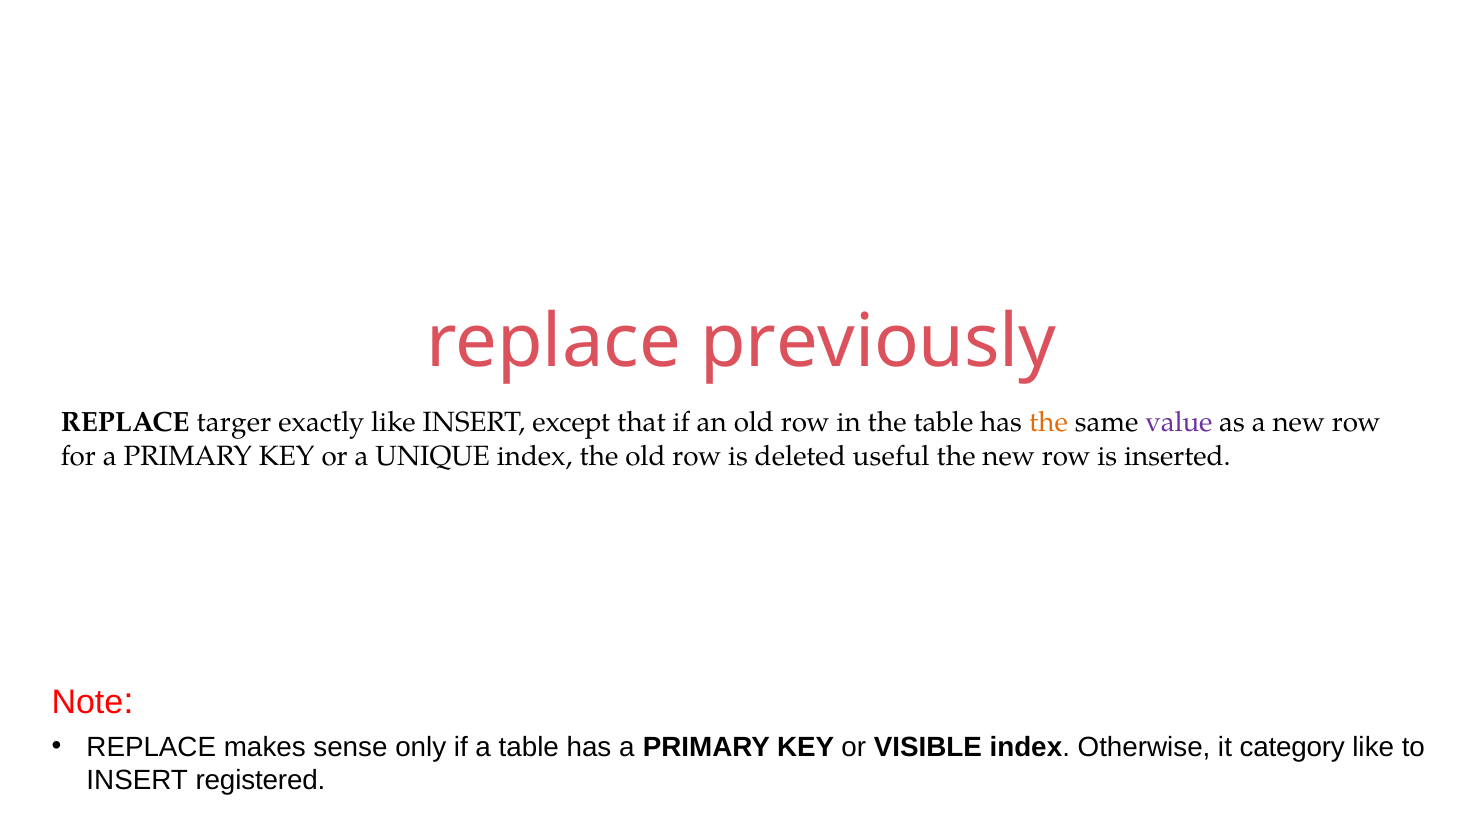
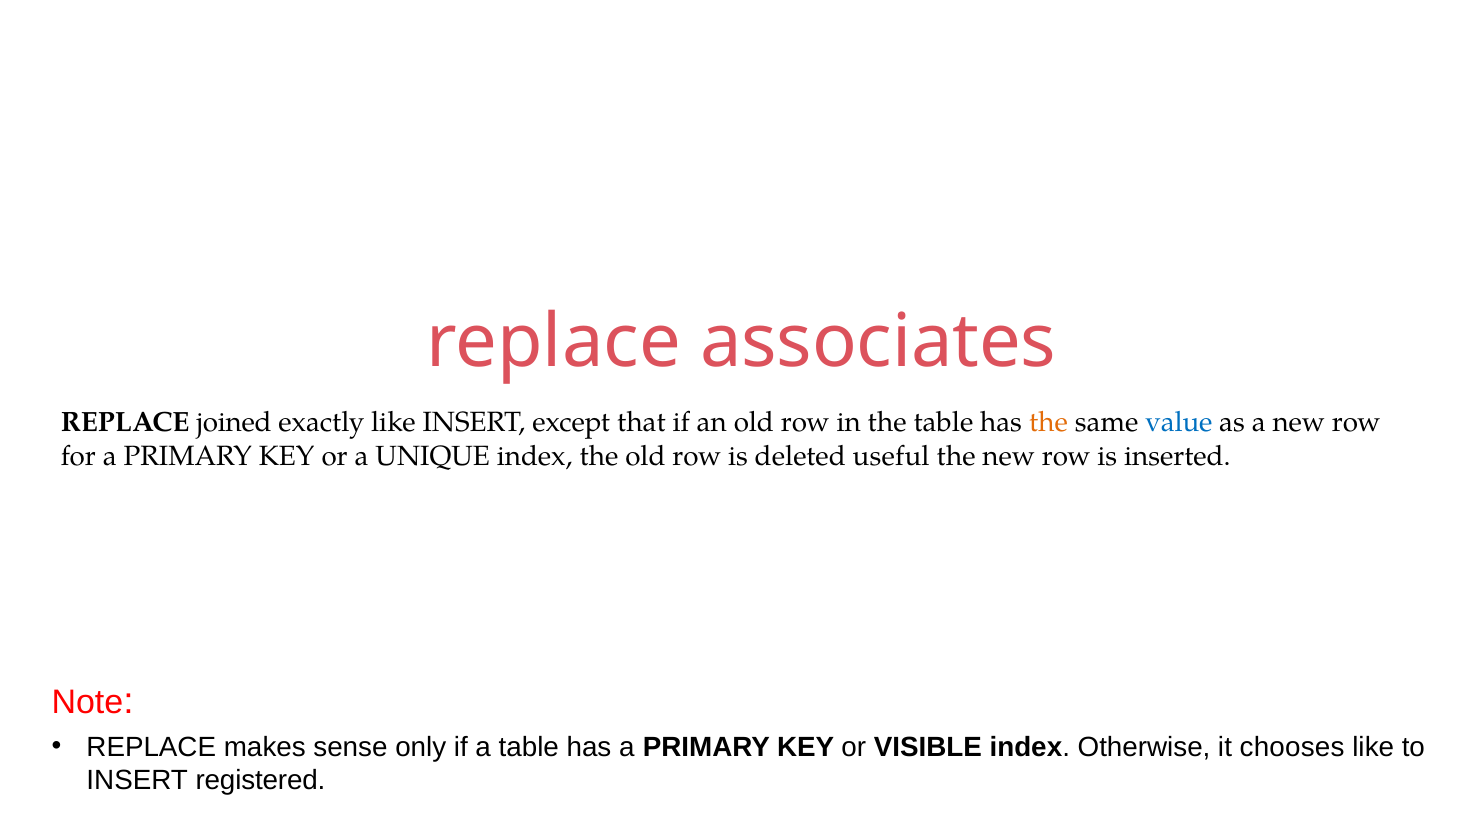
previously: previously -> associates
targer: targer -> joined
value colour: purple -> blue
category: category -> chooses
